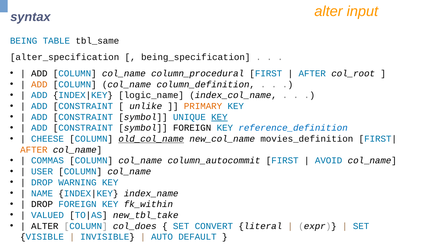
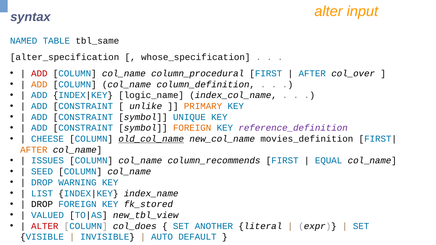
BEING: BEING -> NAMED
being_specification: being_specification -> whose_specification
ADD at (39, 74) colour: black -> red
col_root: col_root -> col_over
KEY at (219, 117) underline: present -> none
FOREIGN at (192, 128) colour: black -> orange
reference_definition colour: blue -> purple
COMMAS: COMMAS -> ISSUES
column_autocommit: column_autocommit -> column_recommends
AVOID: AVOID -> EQUAL
USER: USER -> SEED
NAME: NAME -> LIST
fk_within: fk_within -> fk_stored
new_tbl_take: new_tbl_take -> new_tbl_view
ALTER at (45, 226) colour: black -> red
CONVERT: CONVERT -> ANOTHER
